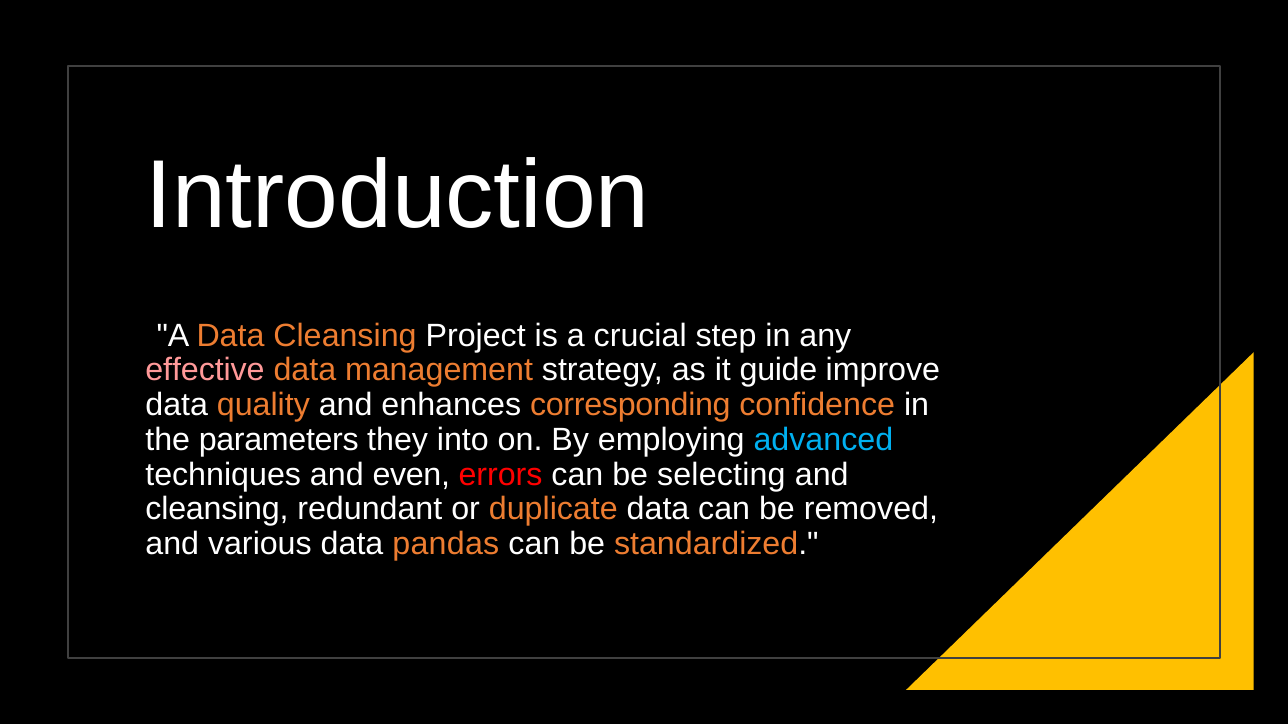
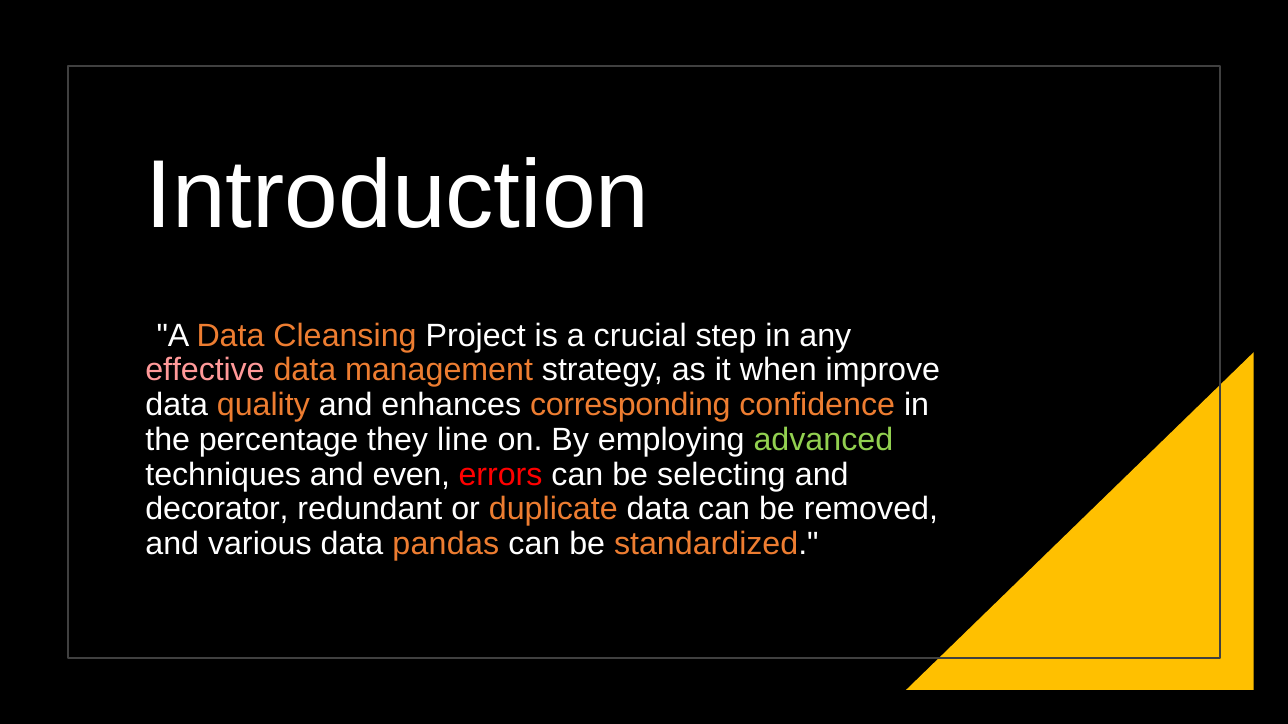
guide: guide -> when
parameters: parameters -> percentage
into: into -> line
advanced colour: light blue -> light green
cleansing at (217, 510): cleansing -> decorator
